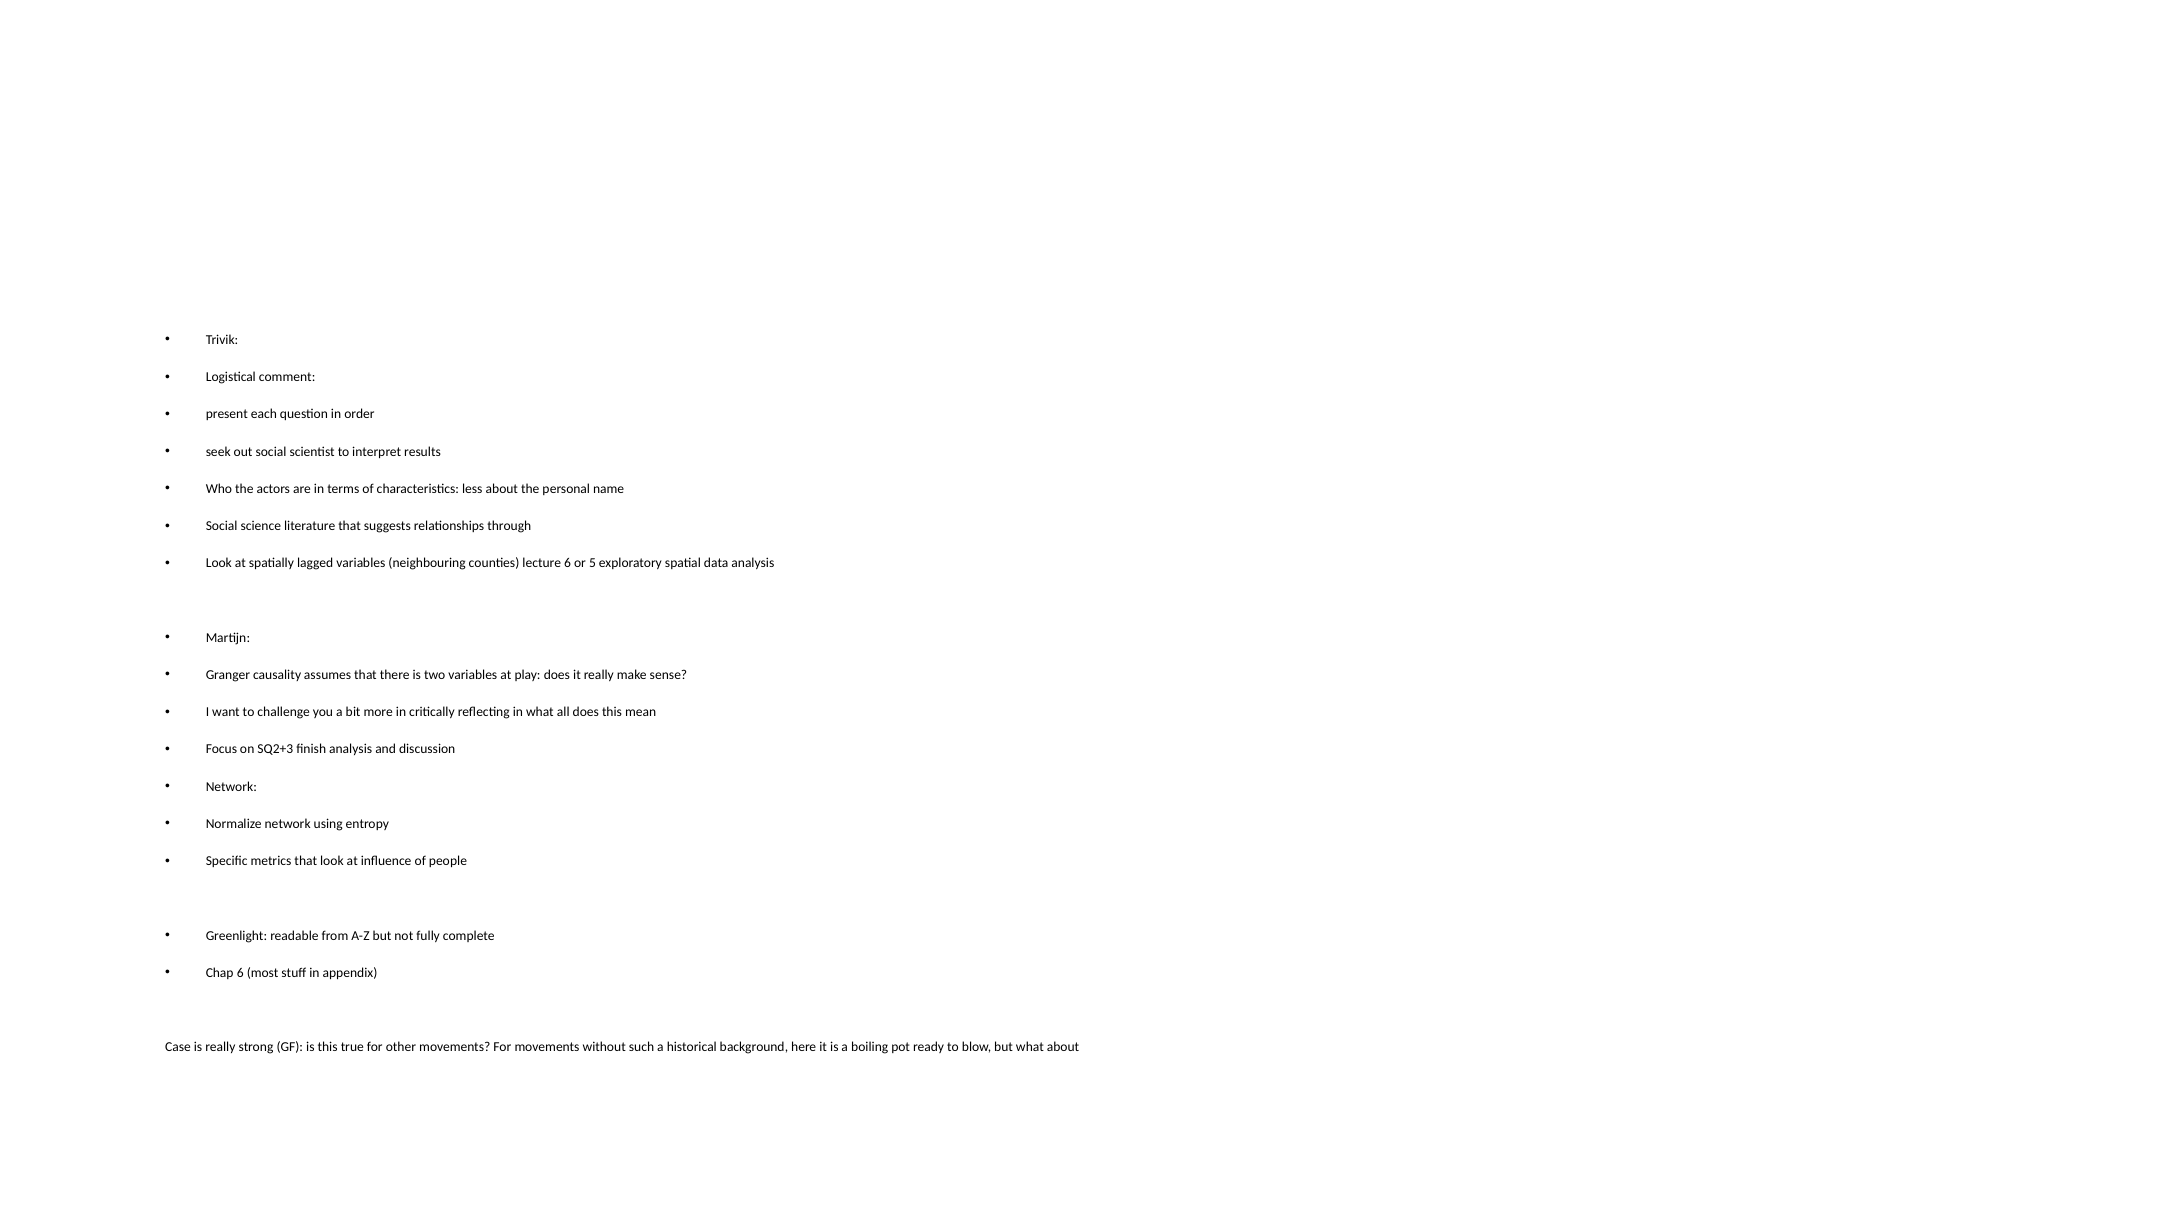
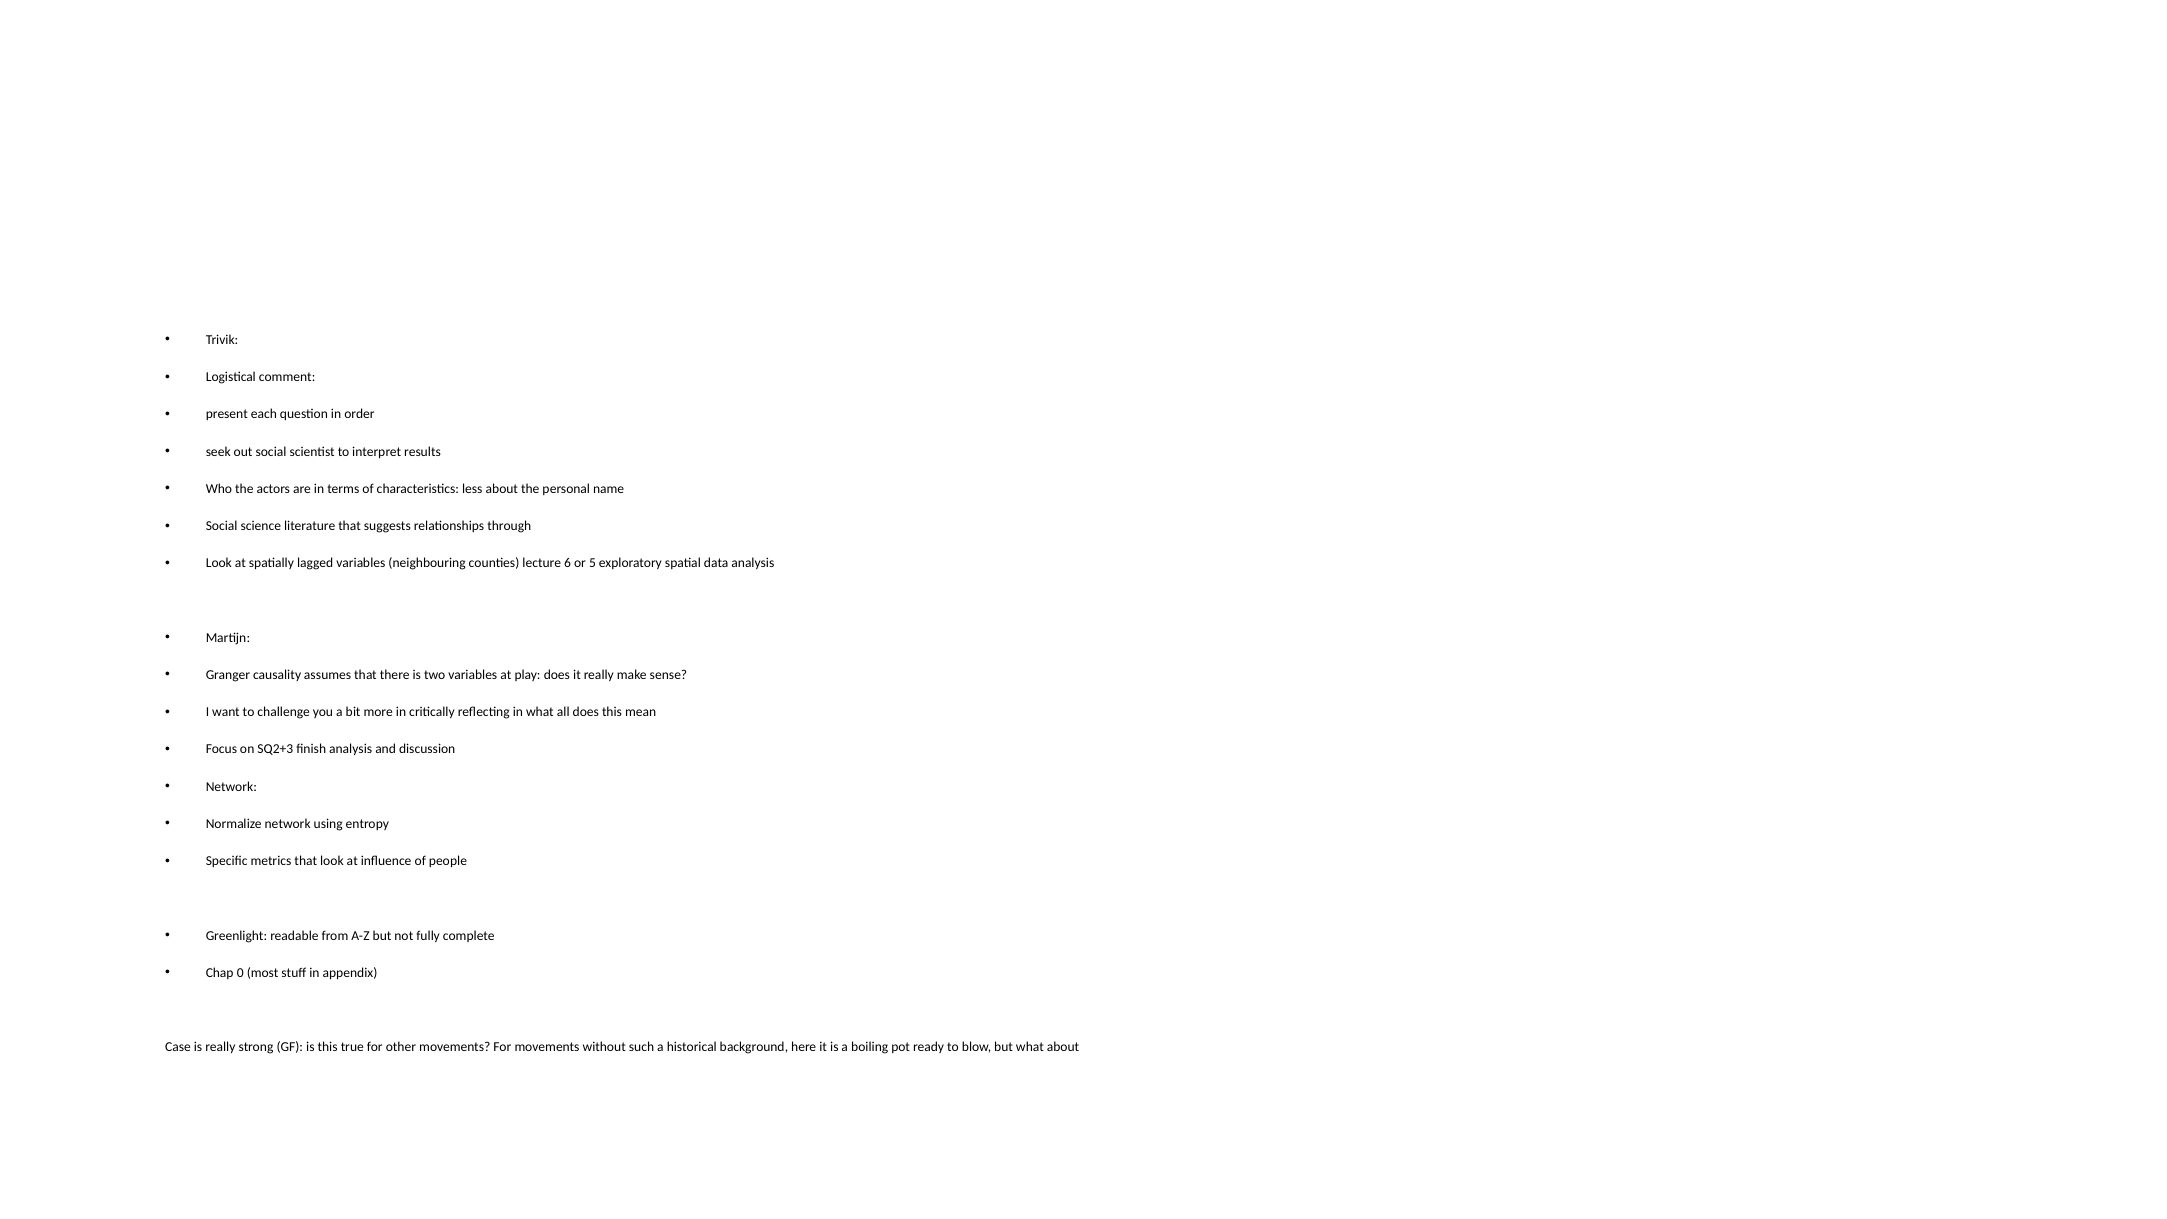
Chap 6: 6 -> 0
